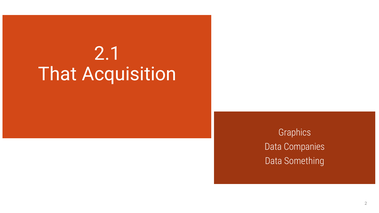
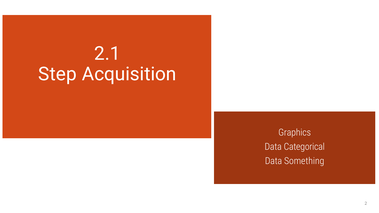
That: That -> Step
Companies: Companies -> Categorical
